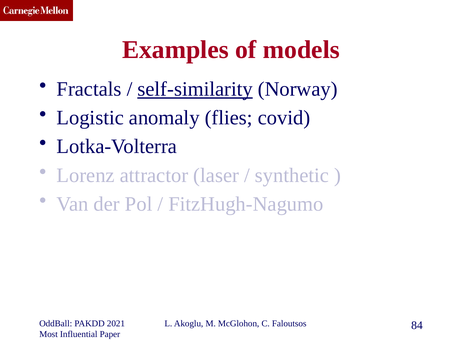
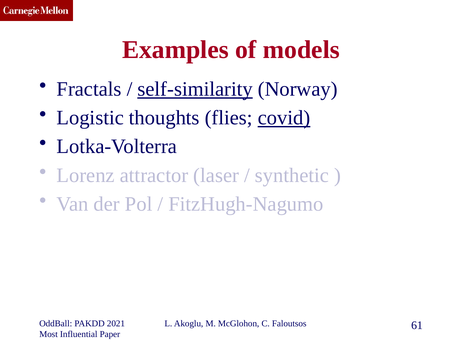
anomaly: anomaly -> thoughts
covid underline: none -> present
84: 84 -> 61
